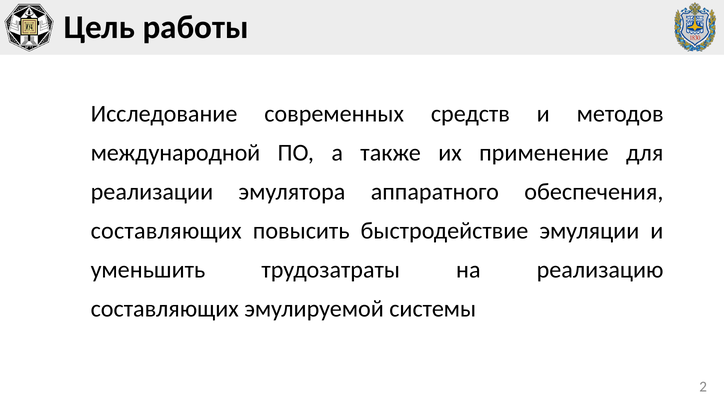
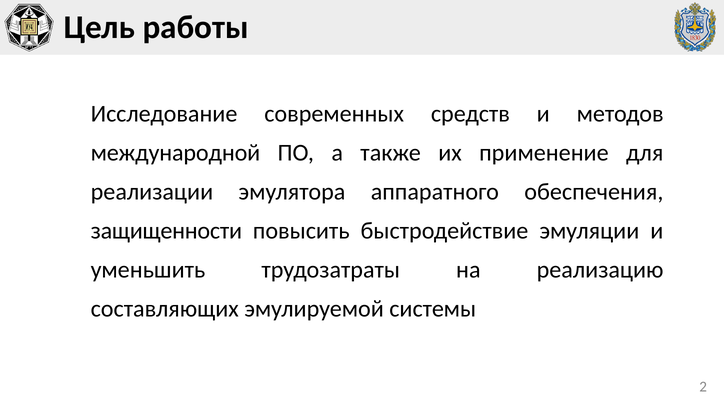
составляющих at (166, 231): составляющих -> защищенности
